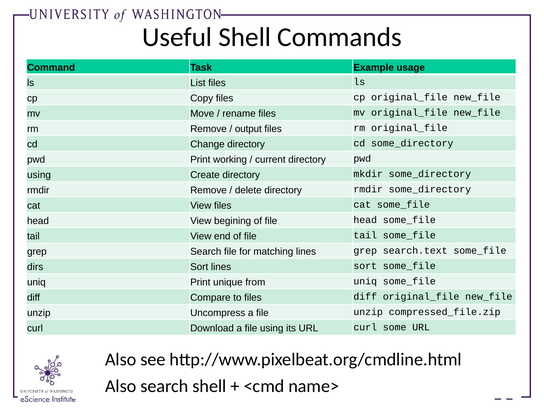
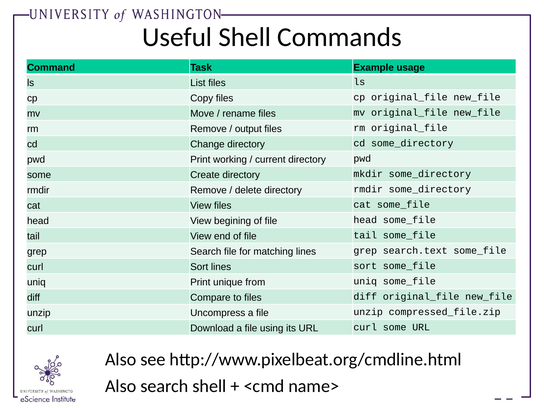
using at (39, 175): using -> some
dirs at (35, 267): dirs -> curl
